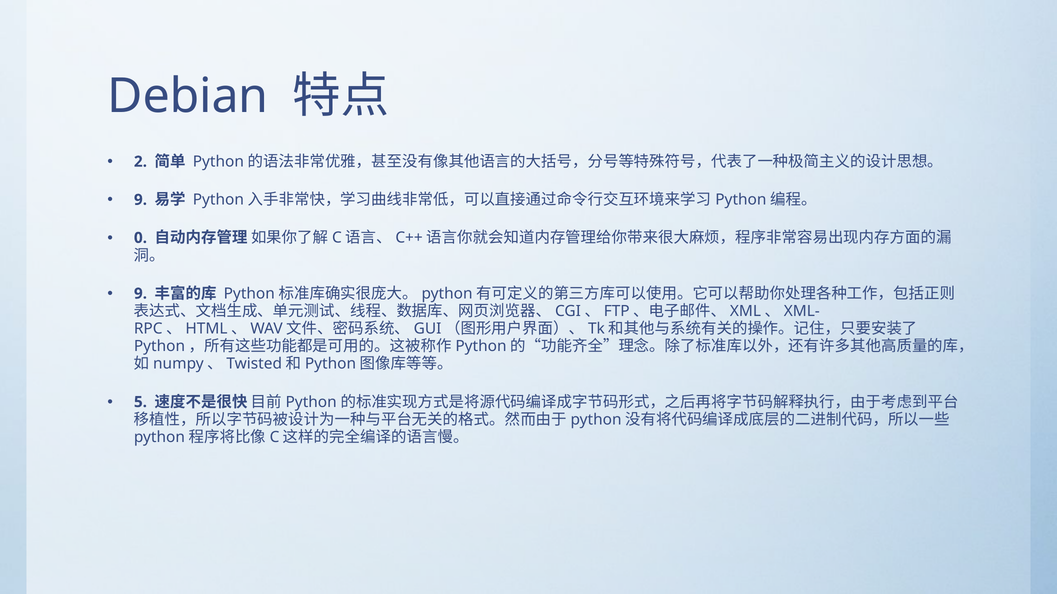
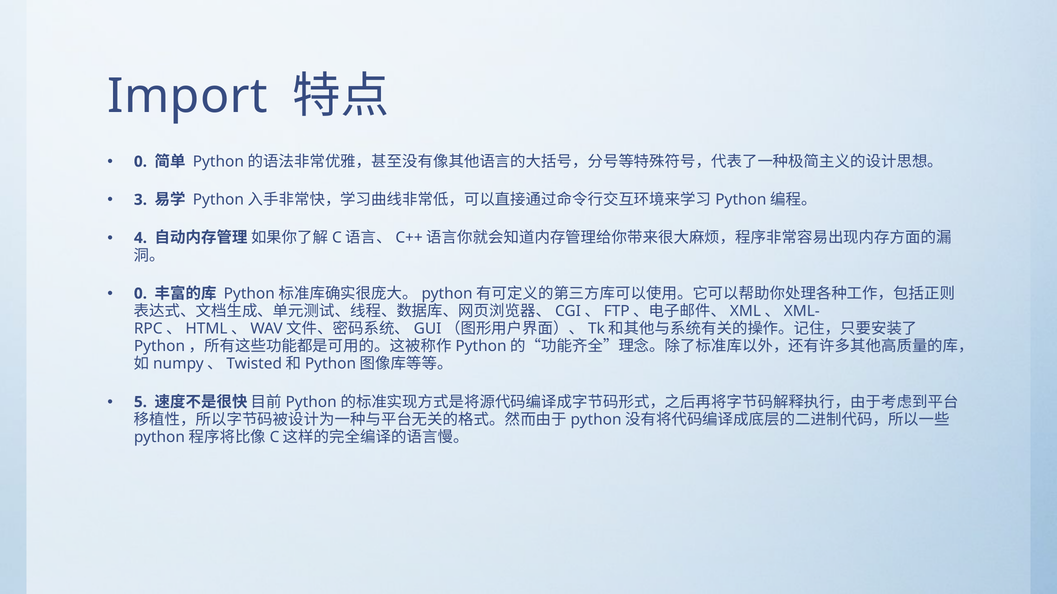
Debian: Debian -> Import
2 at (140, 162): 2 -> 0
9 at (140, 200): 9 -> 3
0: 0 -> 4
9 at (140, 294): 9 -> 0
